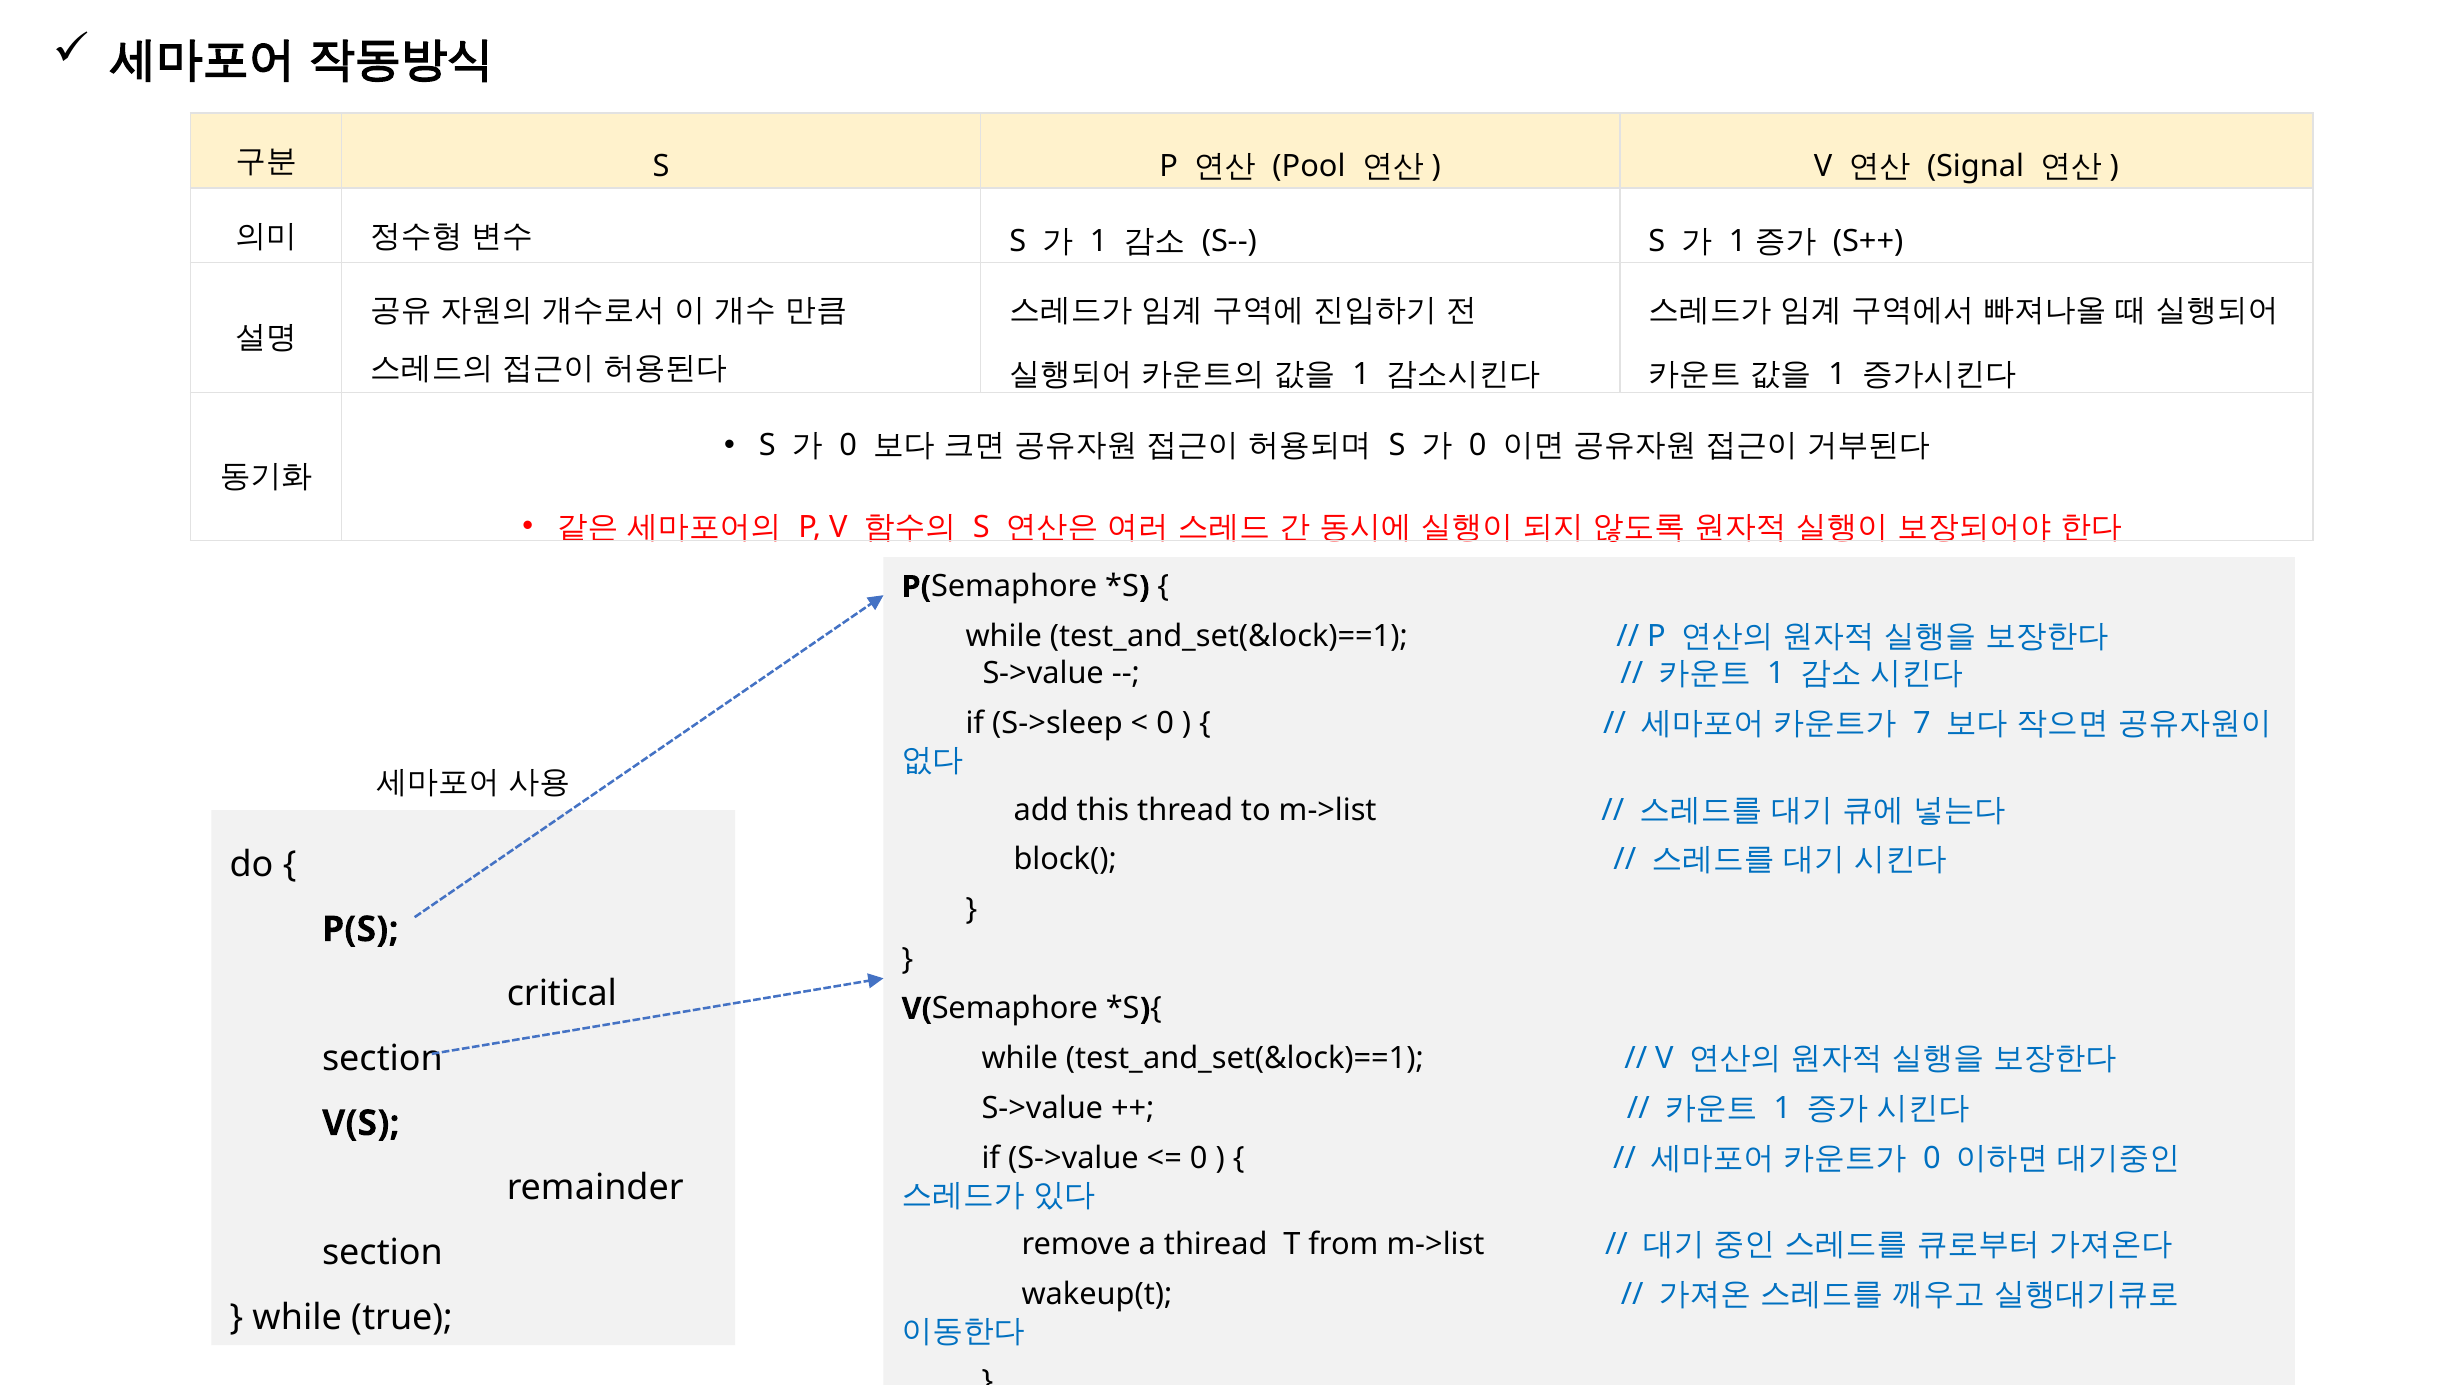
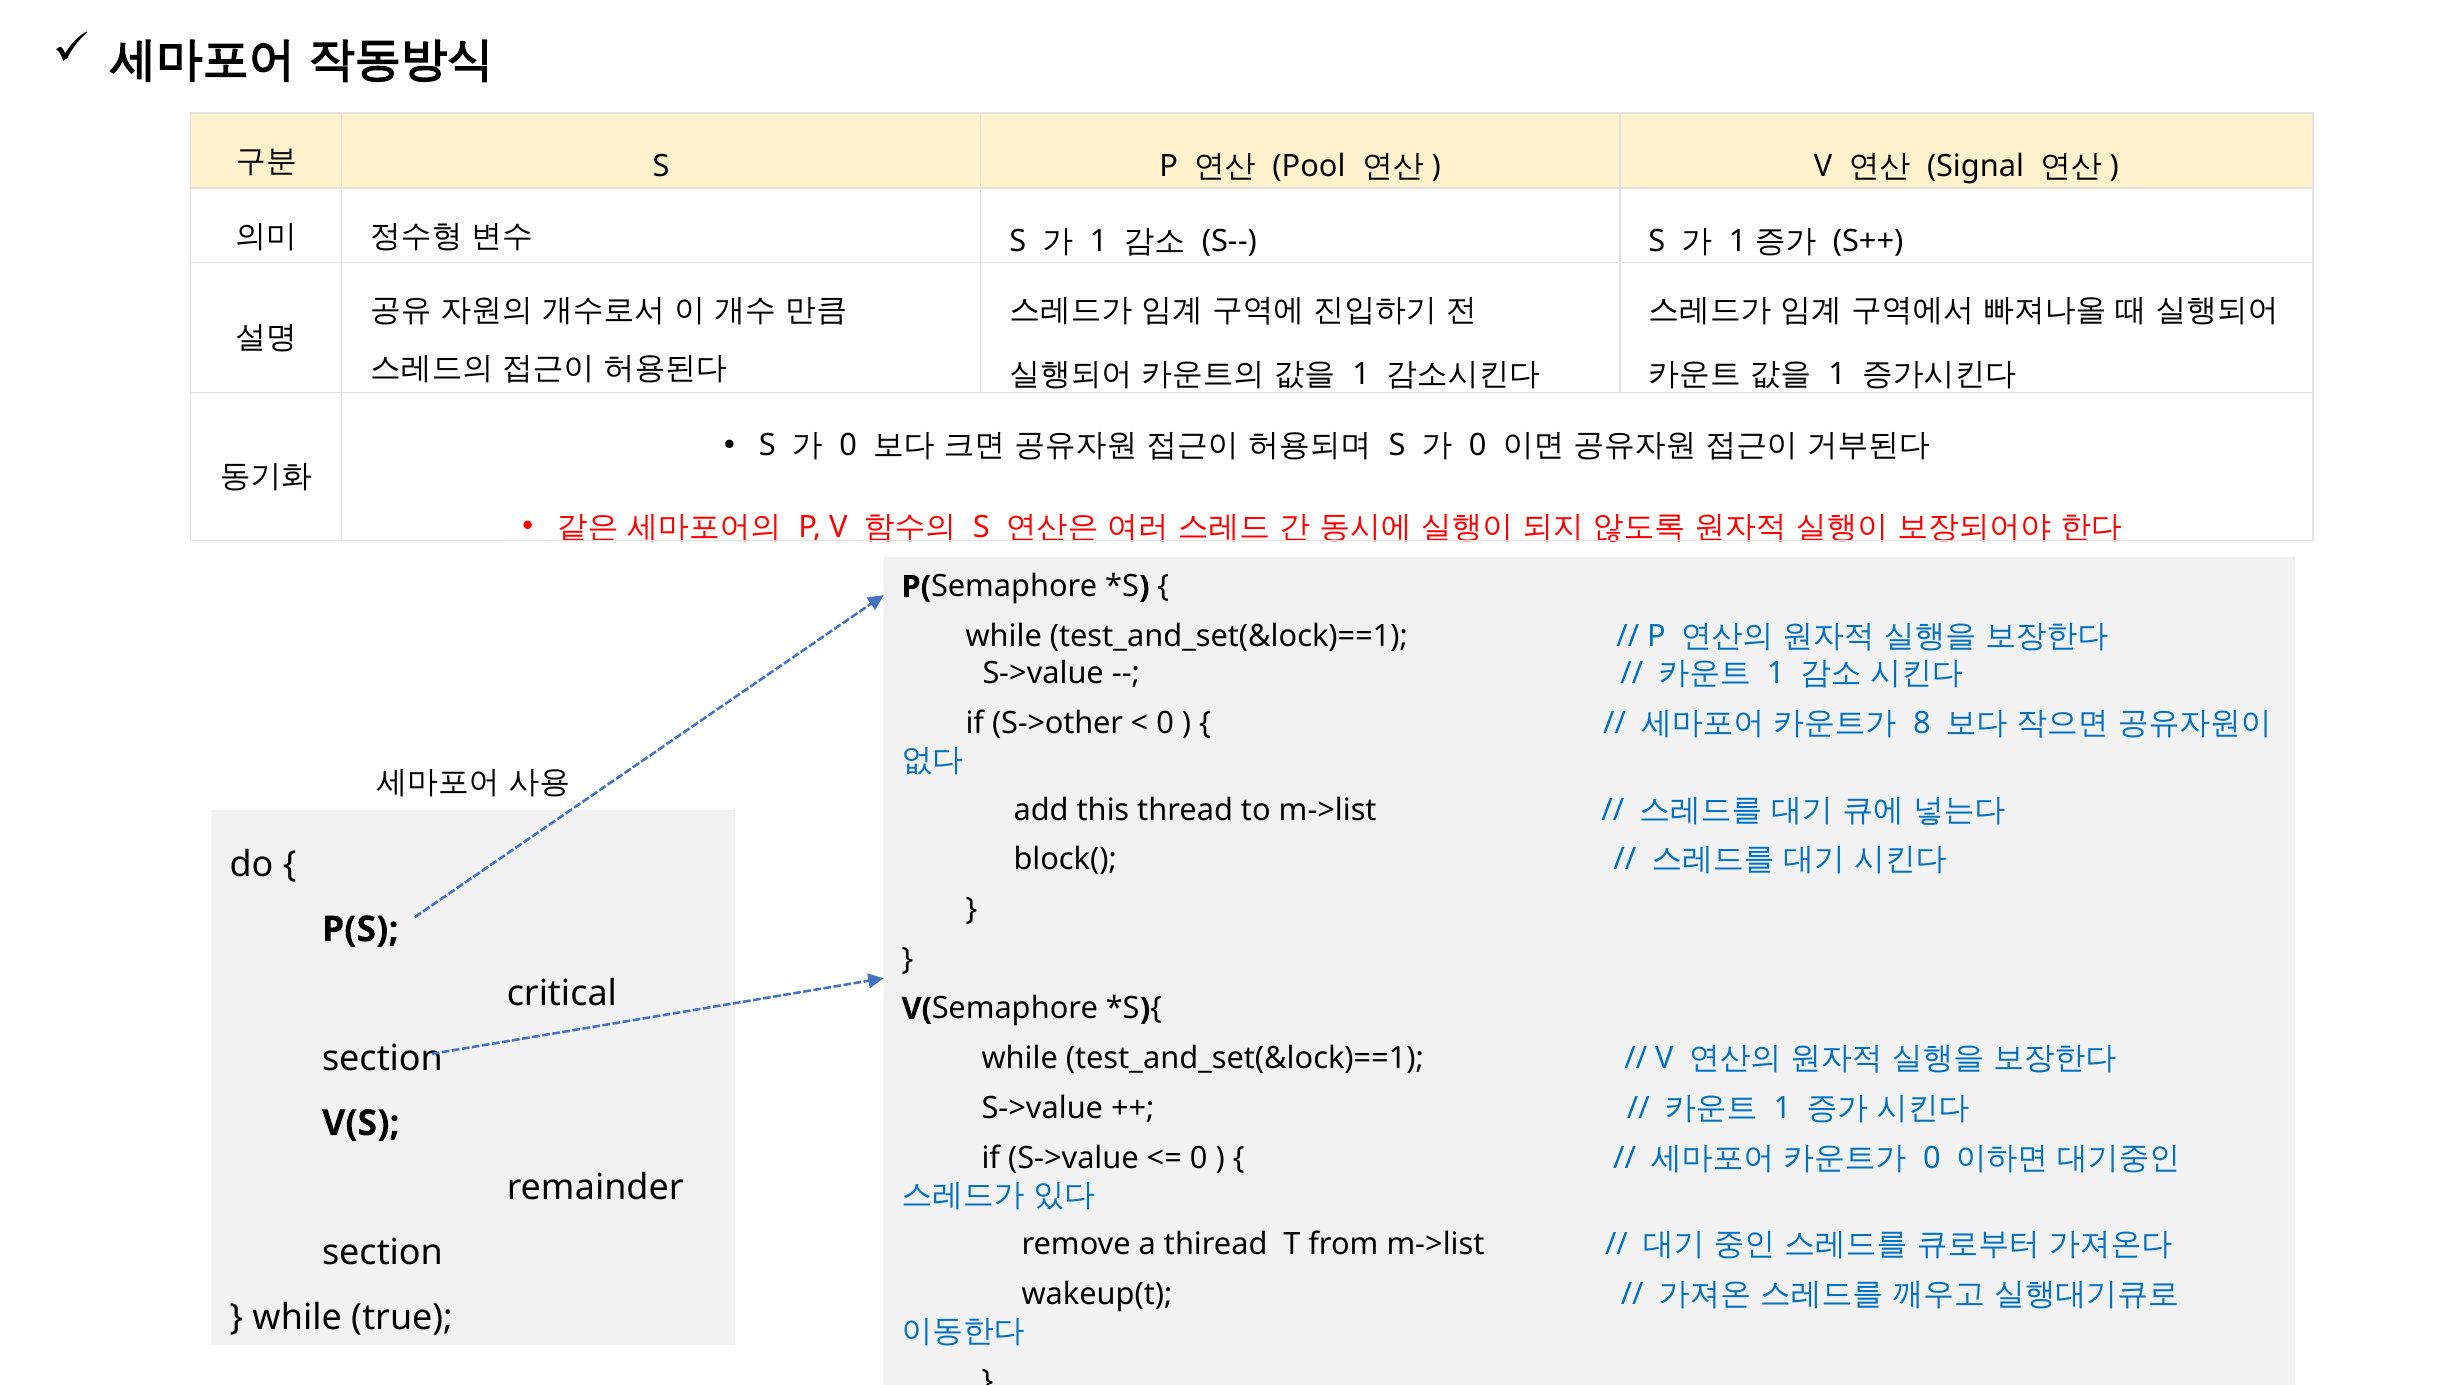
S->sleep: S->sleep -> S->other
7: 7 -> 8
